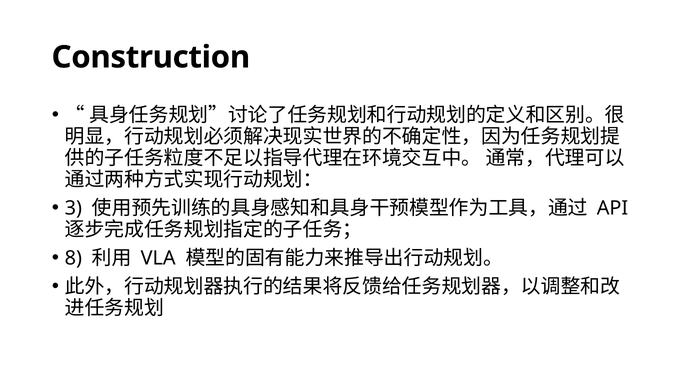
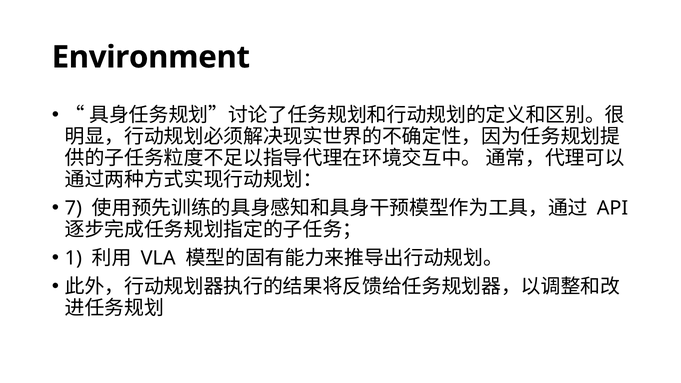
Construction: Construction -> Environment
3: 3 -> 7
8: 8 -> 1
